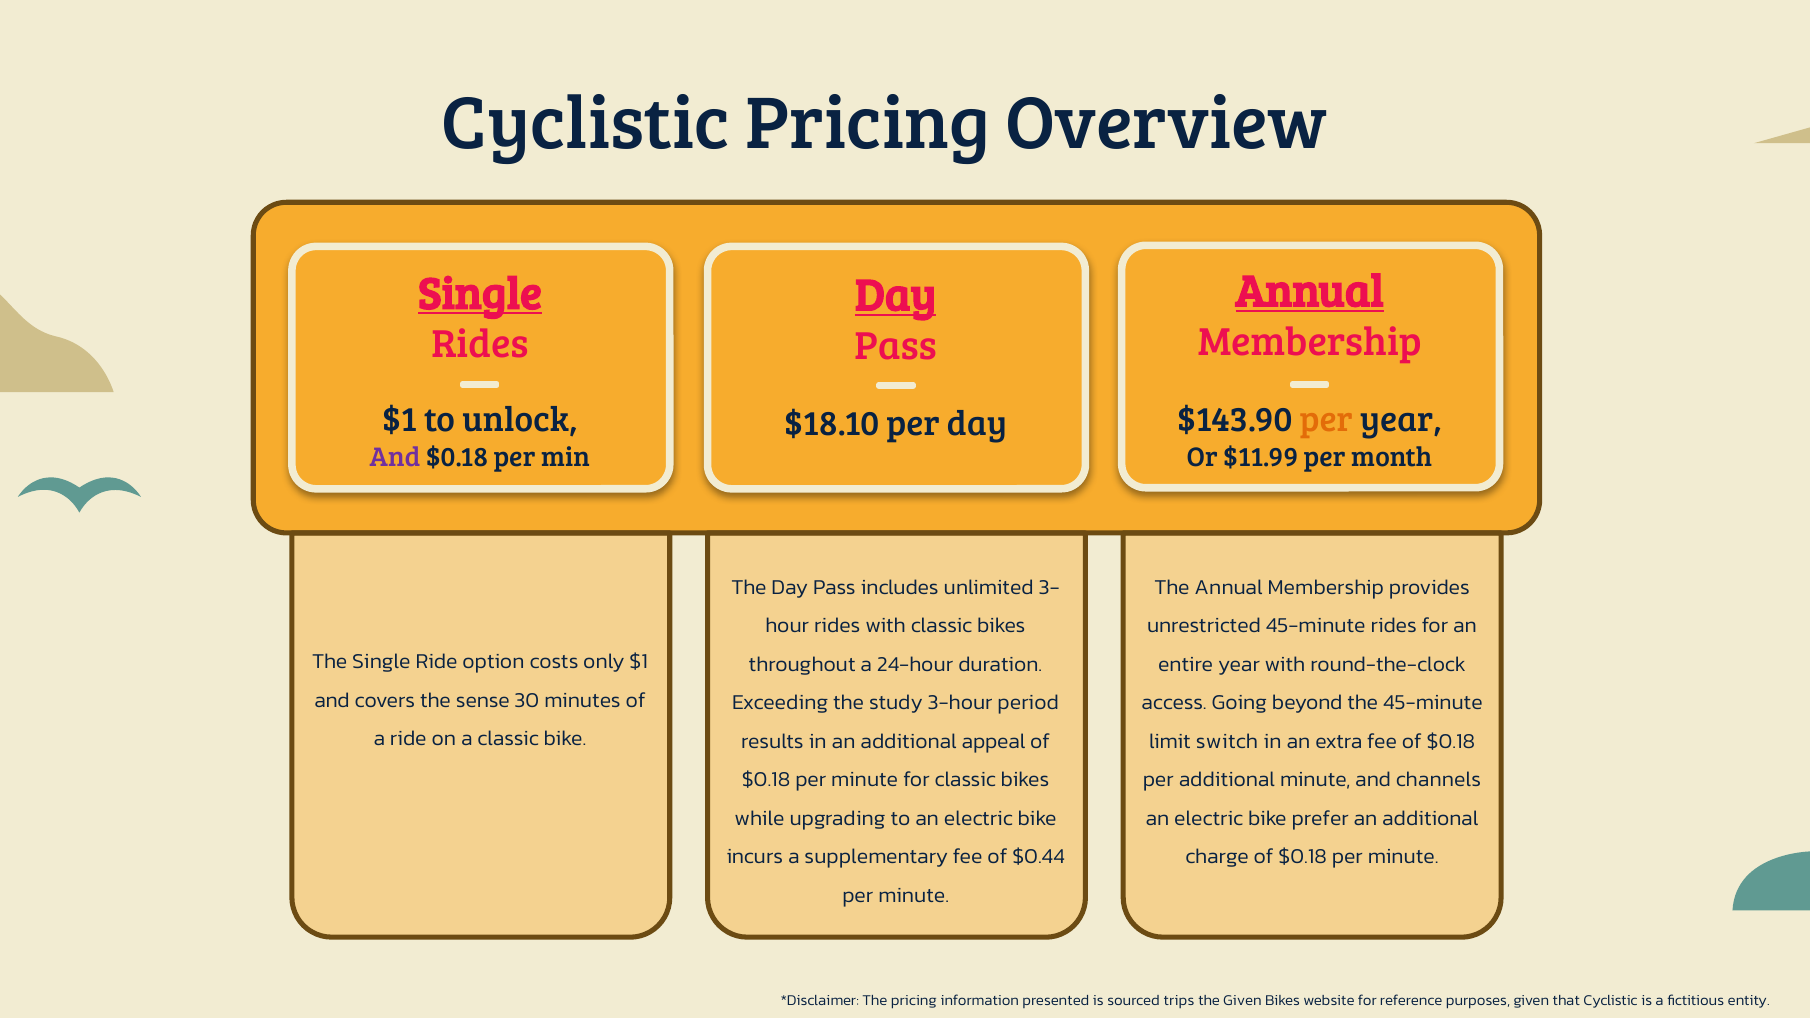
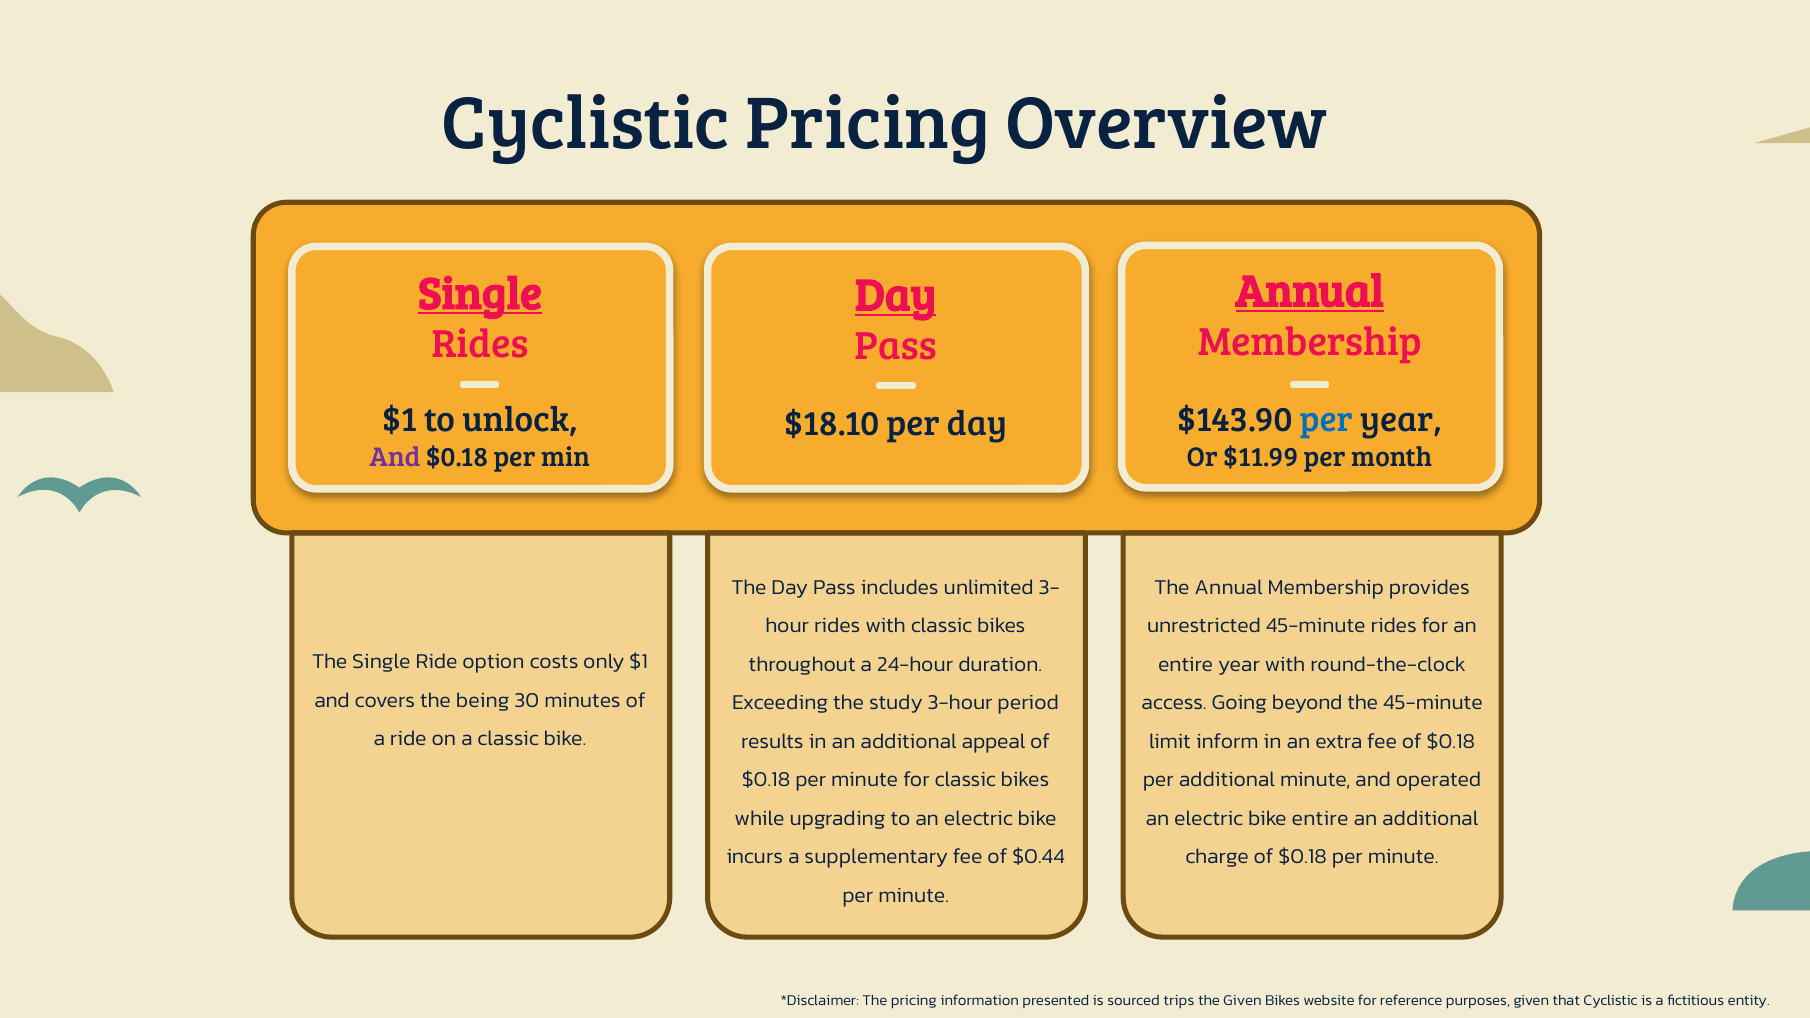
per at (1326, 420) colour: orange -> blue
sense: sense -> being
switch: switch -> inform
channels: channels -> operated
bike prefer: prefer -> entire
